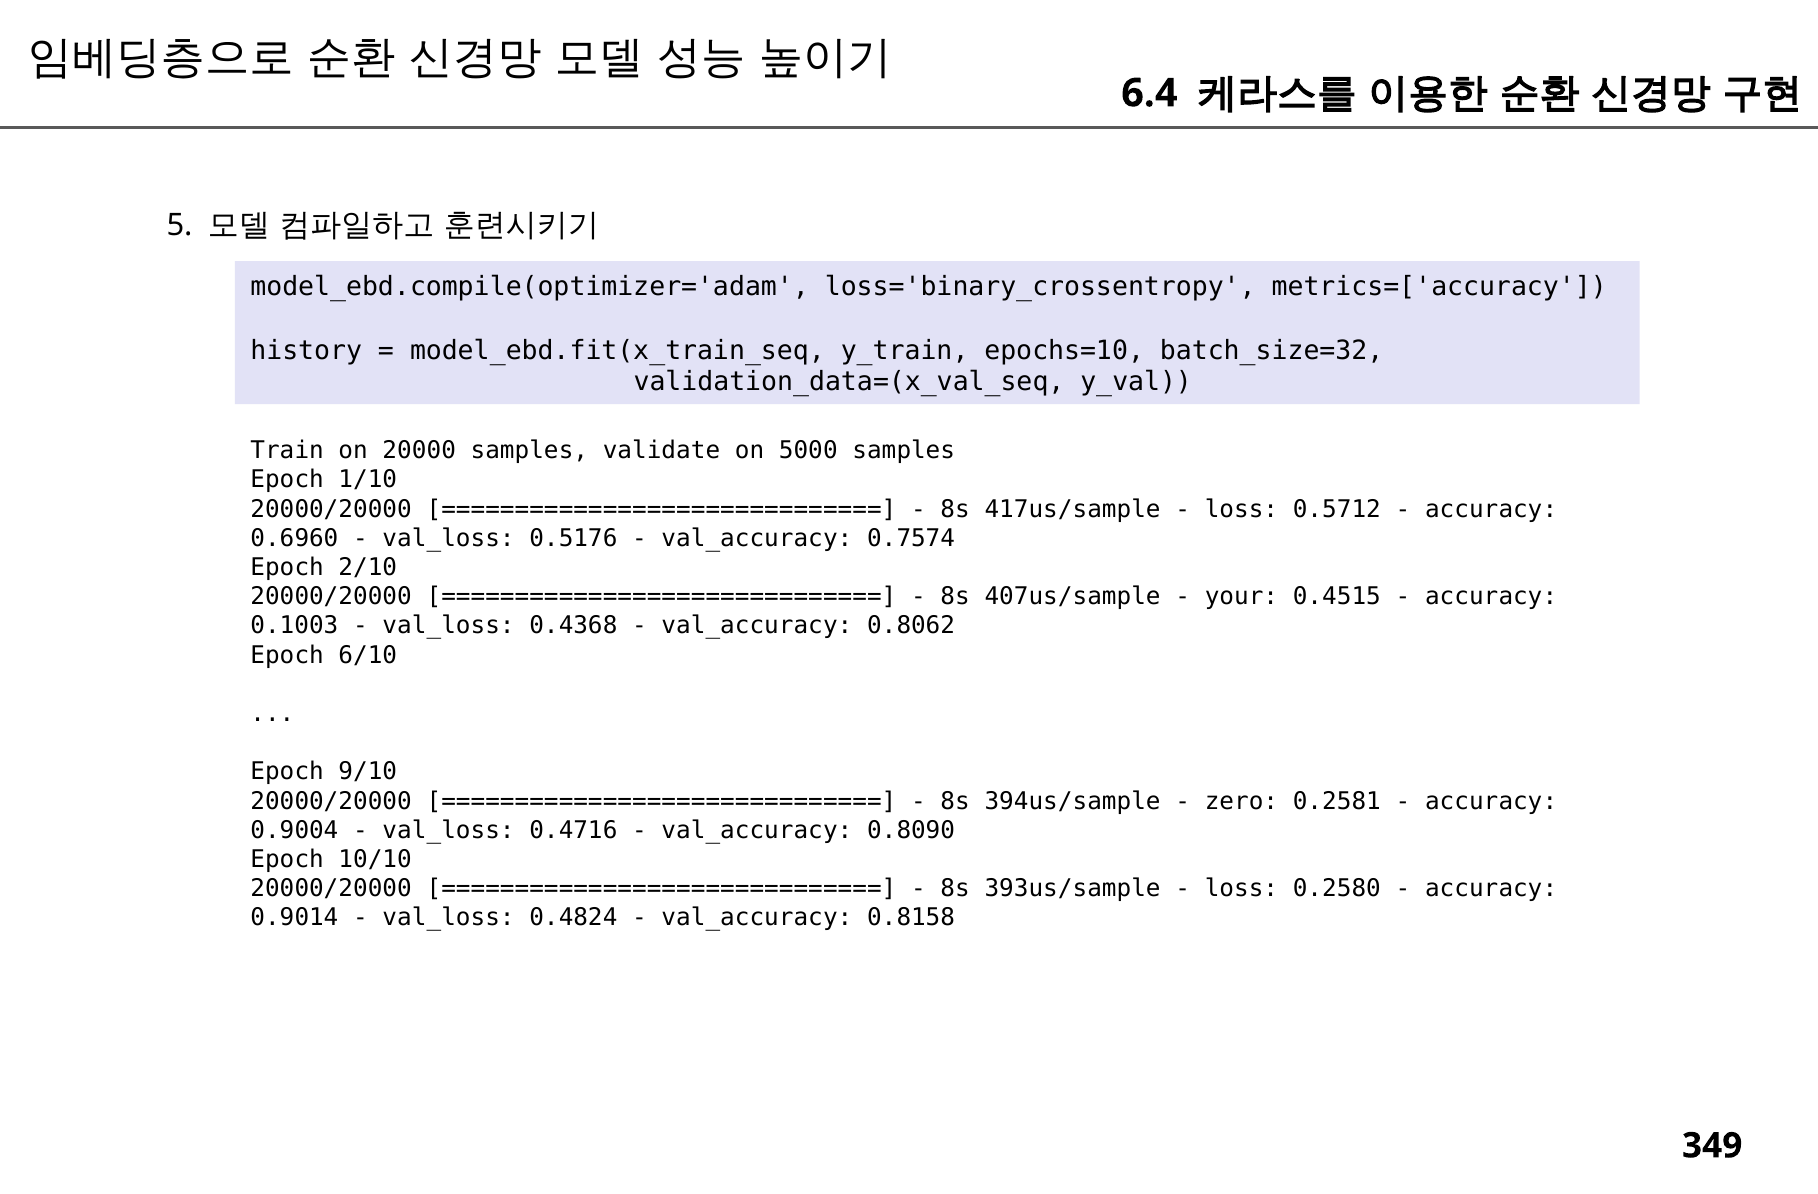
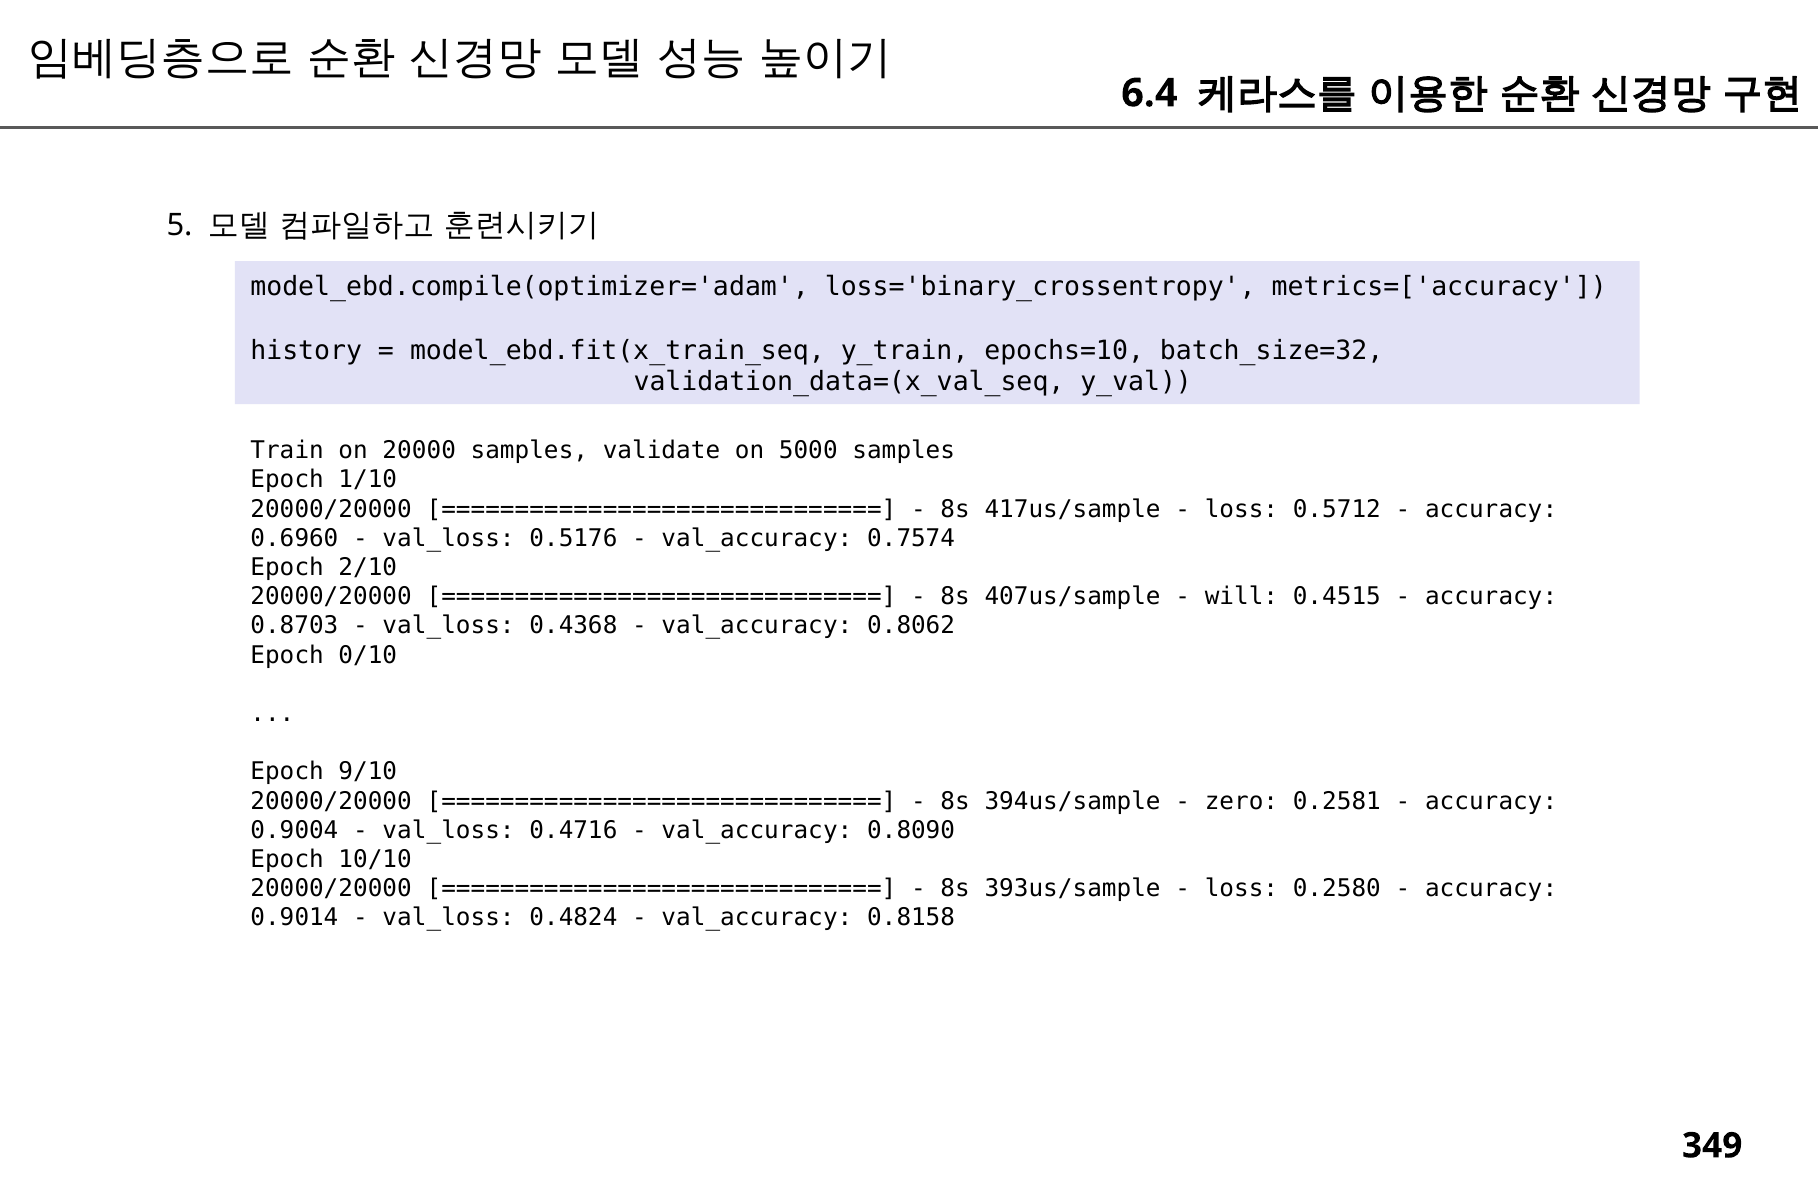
your: your -> will
0.1003: 0.1003 -> 0.8703
6/10: 6/10 -> 0/10
